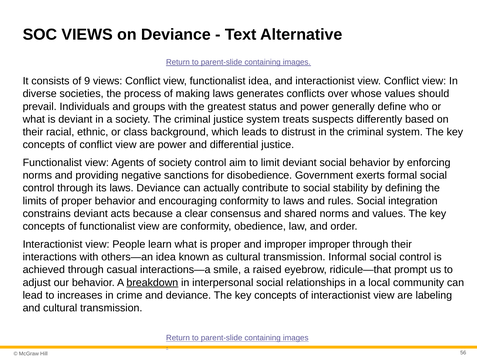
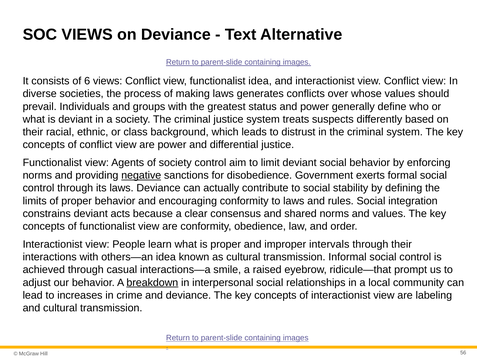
9: 9 -> 6
negative underline: none -> present
improper improper: improper -> intervals
